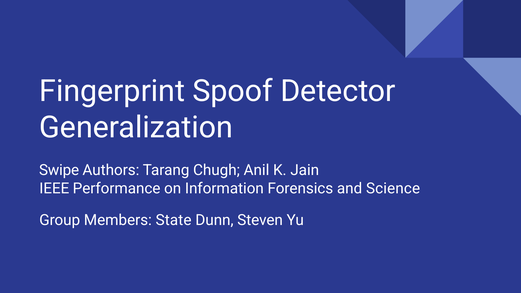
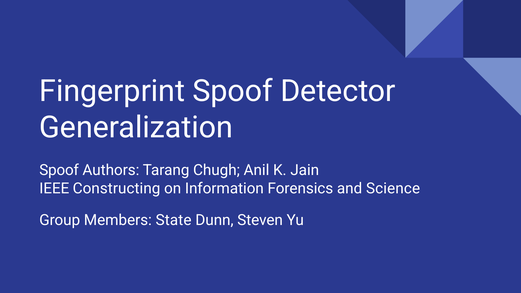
Swipe at (59, 170): Swipe -> Spoof
Performance: Performance -> Constructing
